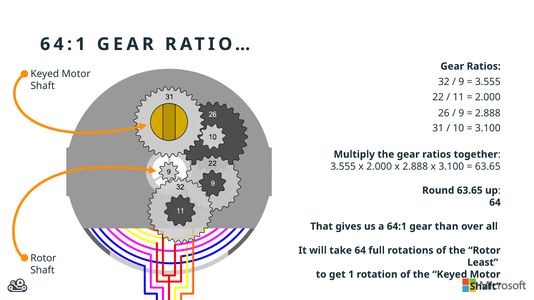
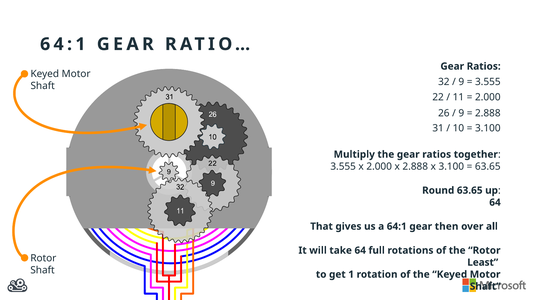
than: than -> then
